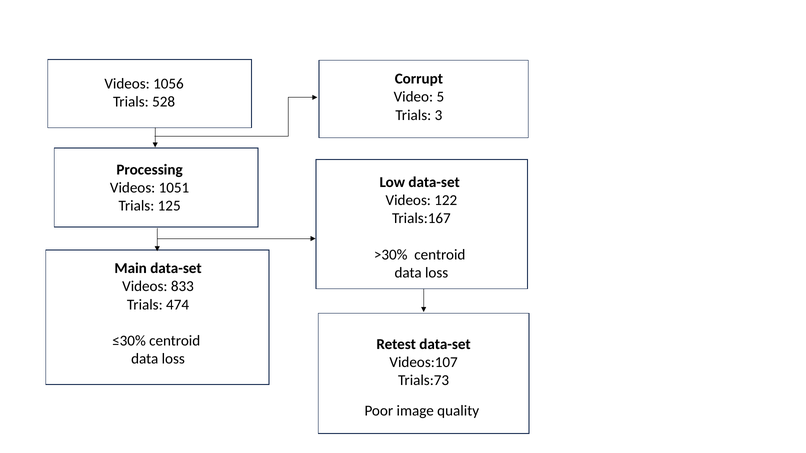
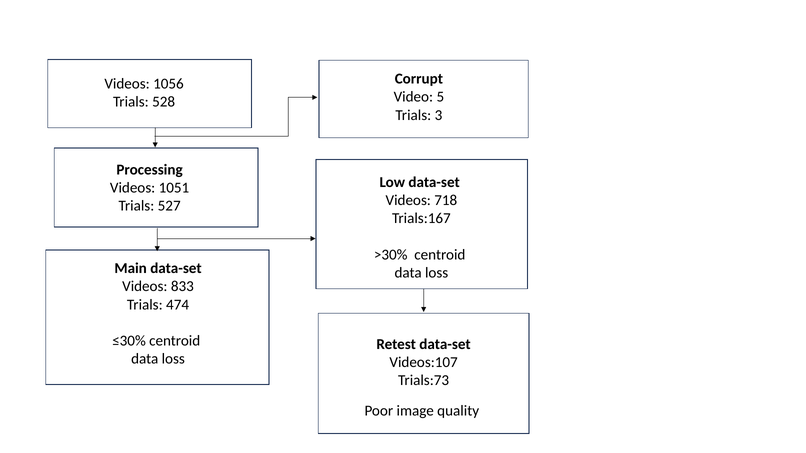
122: 122 -> 718
125: 125 -> 527
